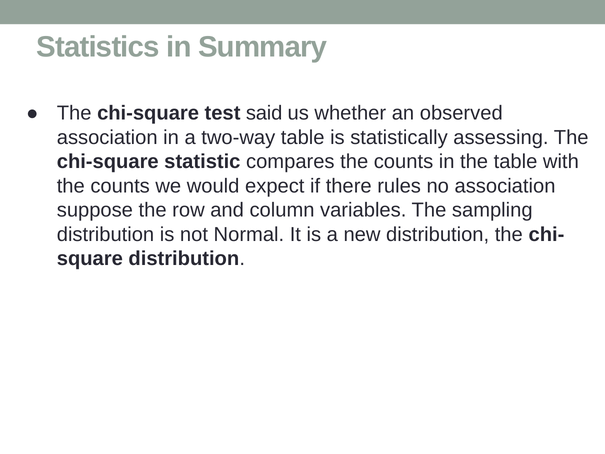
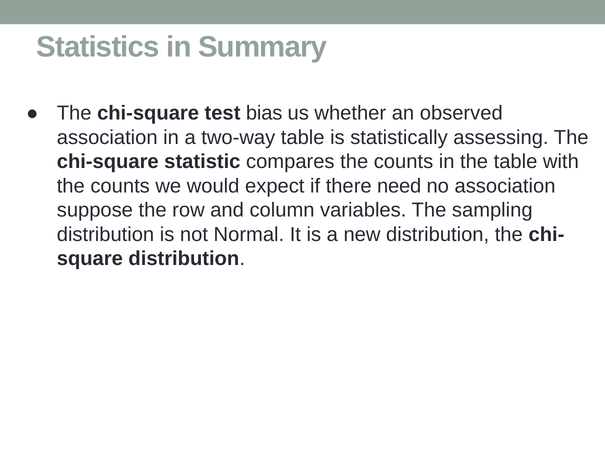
said: said -> bias
rules: rules -> need
